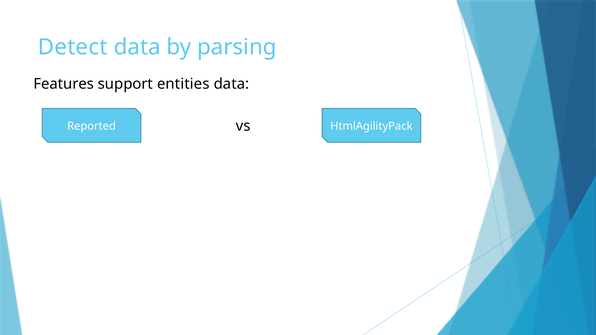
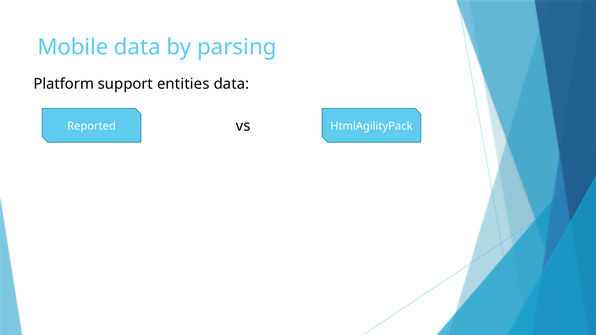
Detect: Detect -> Mobile
Features: Features -> Platform
